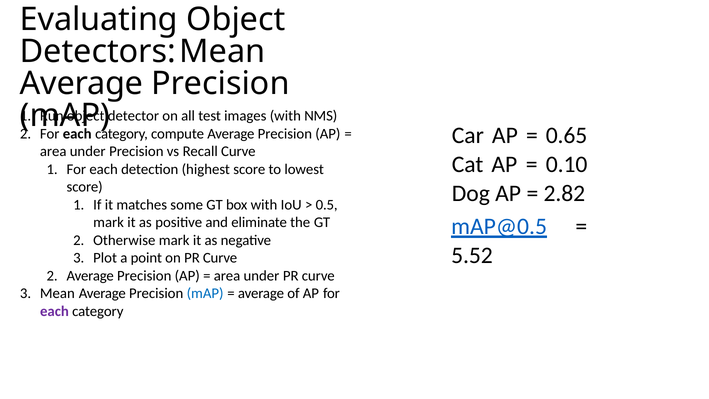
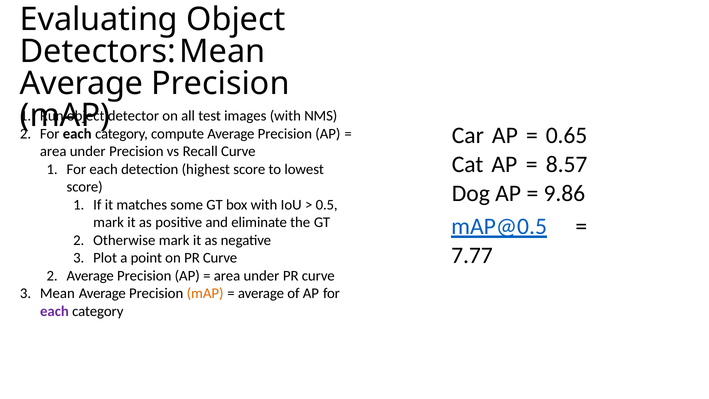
0.10: 0.10 -> 8.57
2.82: 2.82 -> 9.86
5.52: 5.52 -> 7.77
mAP at (205, 293) colour: blue -> orange
